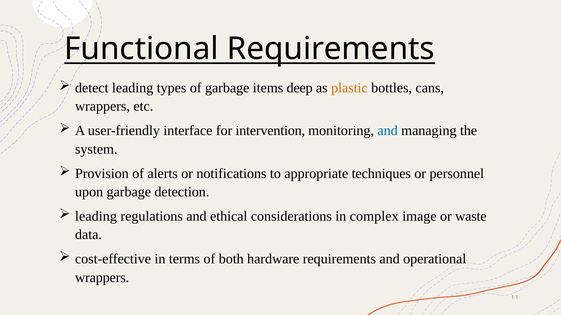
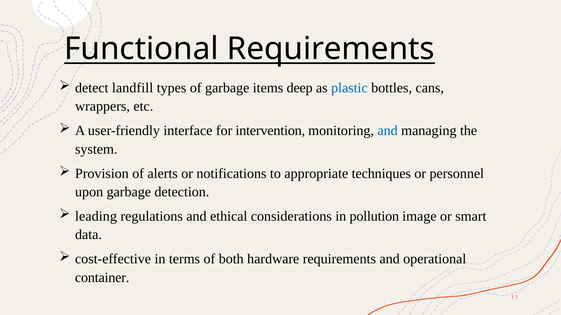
detect leading: leading -> landfill
plastic colour: orange -> blue
complex: complex -> pollution
waste: waste -> smart
wrappers at (102, 278): wrappers -> container
